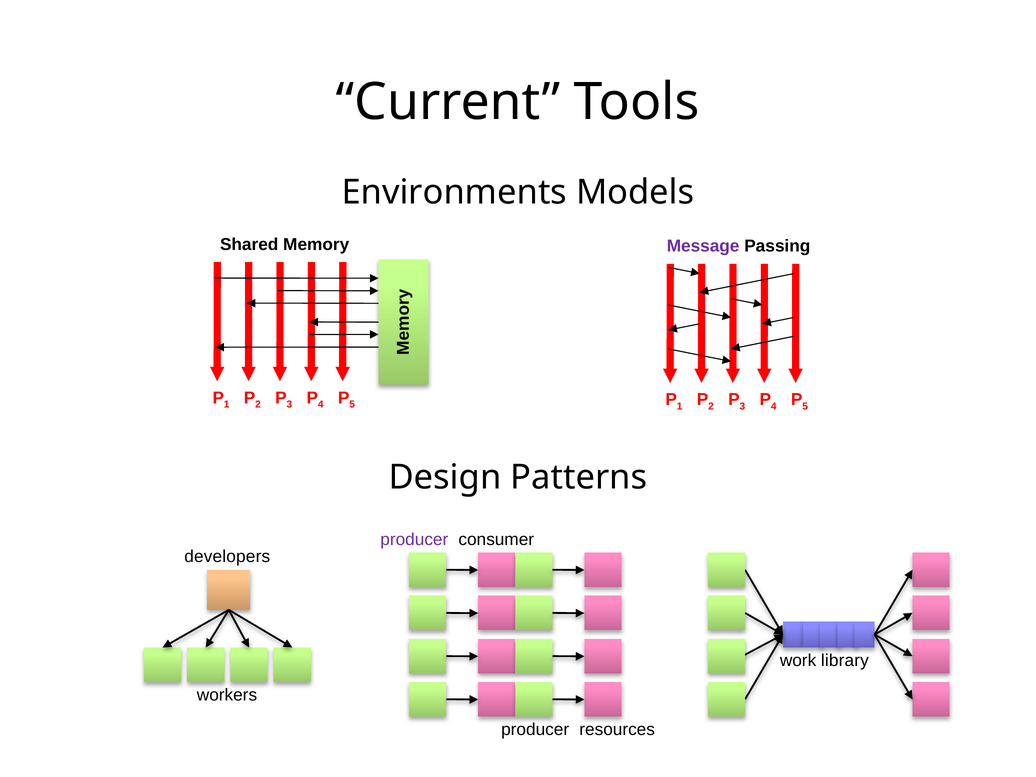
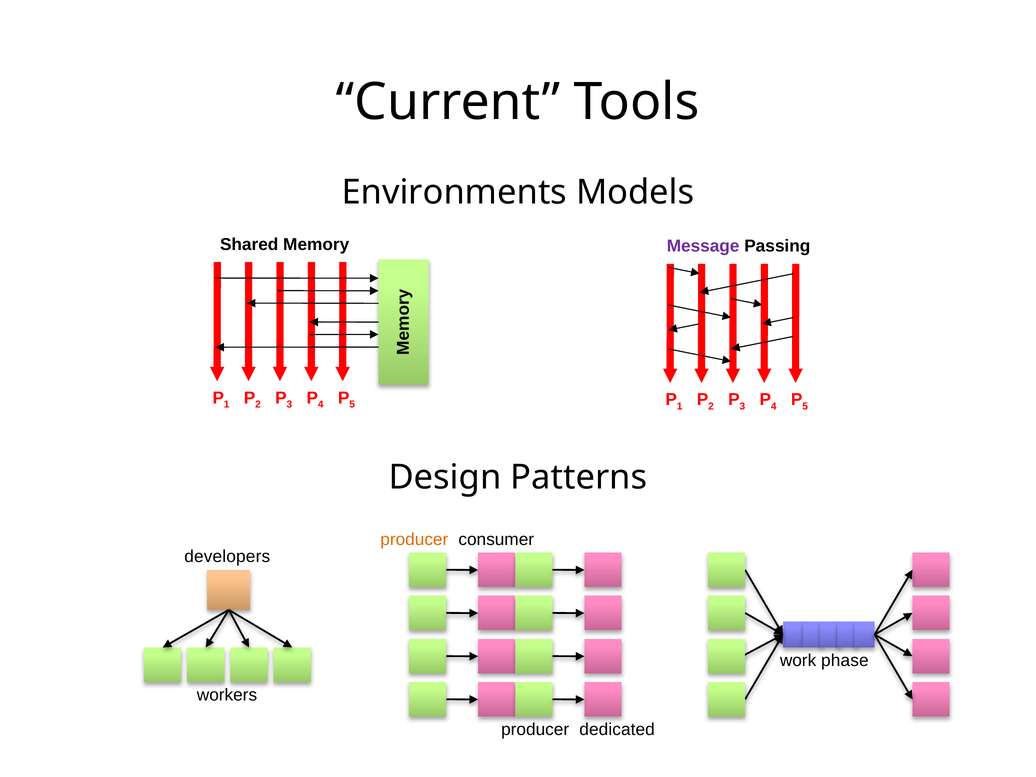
producer at (414, 539) colour: purple -> orange
library: library -> phase
resources: resources -> dedicated
